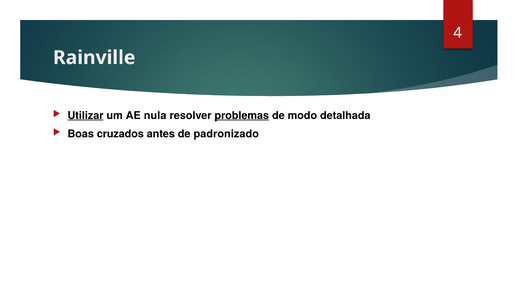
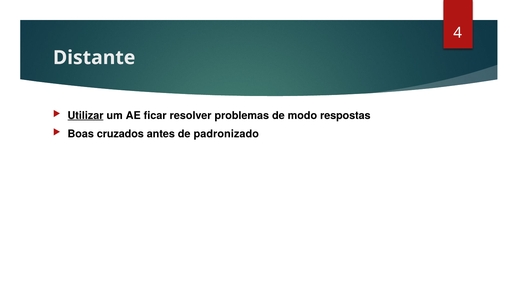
Rainville: Rainville -> Distante
nula: nula -> ficar
problemas underline: present -> none
detalhada: detalhada -> respostas
